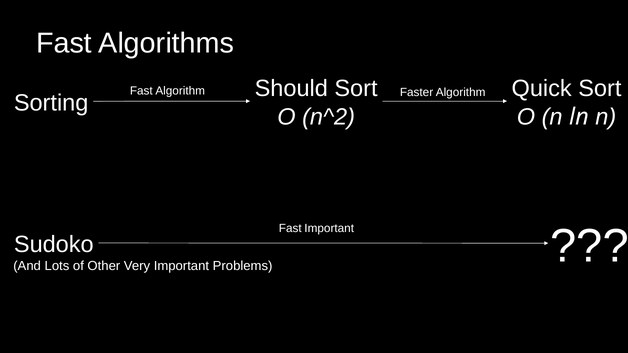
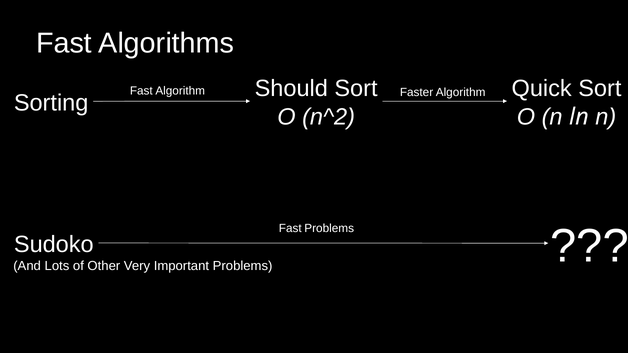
Fast Important: Important -> Problems
